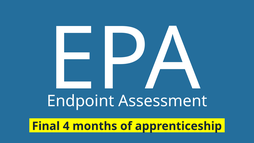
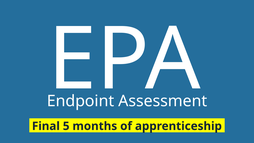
4: 4 -> 5
